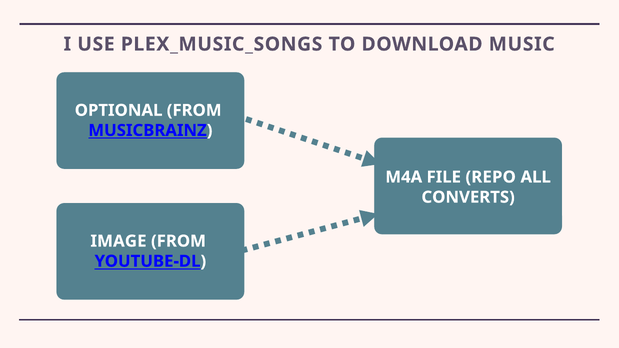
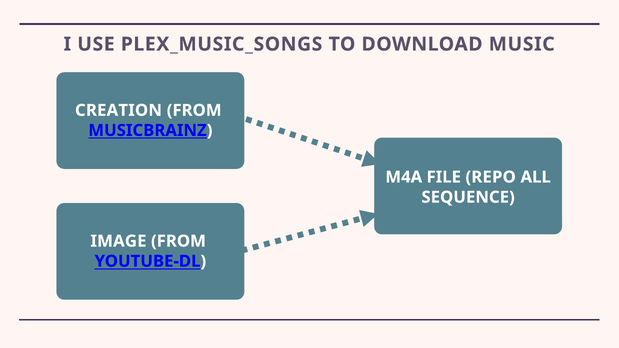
OPTIONAL: OPTIONAL -> CREATION
CONVERTS: CONVERTS -> SEQUENCE
